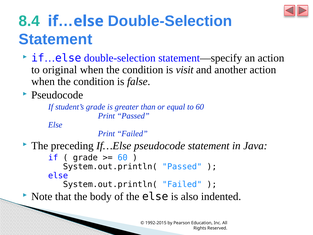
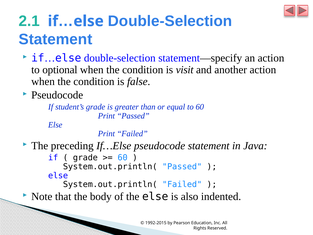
8.4: 8.4 -> 2.1
original: original -> optional
